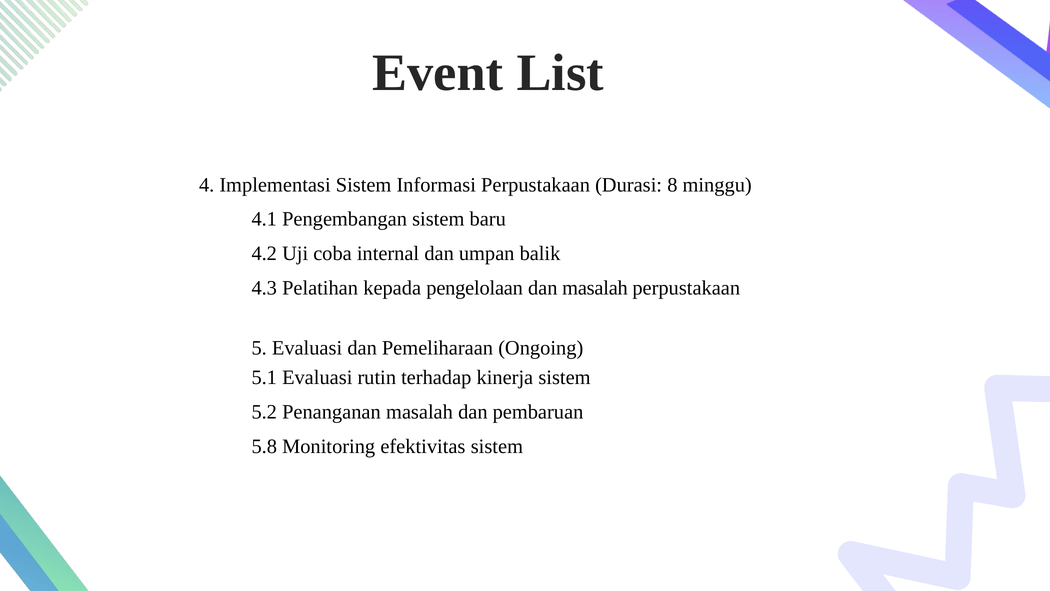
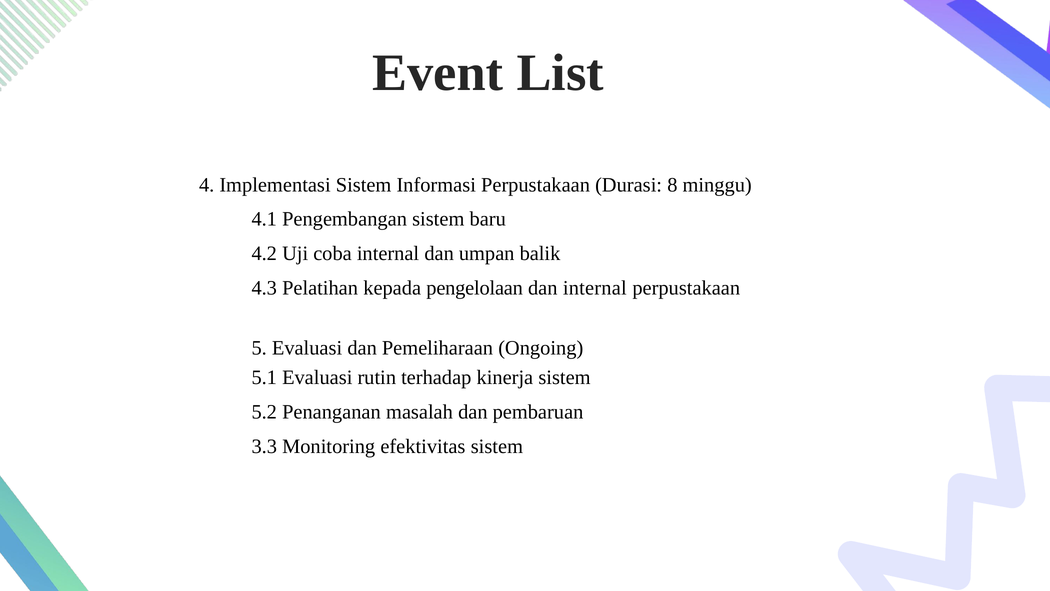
dan masalah: masalah -> internal
5.8: 5.8 -> 3.3
